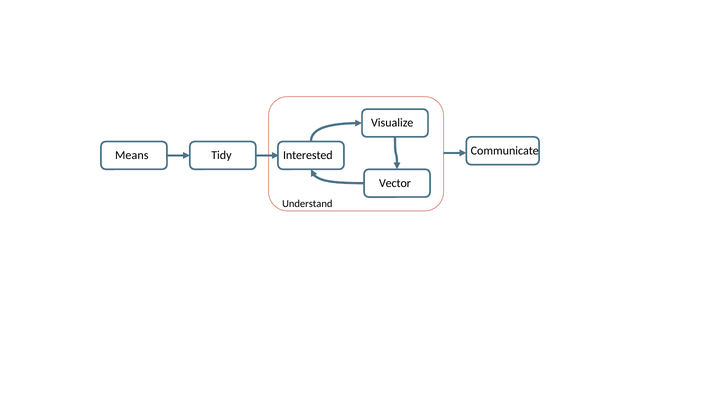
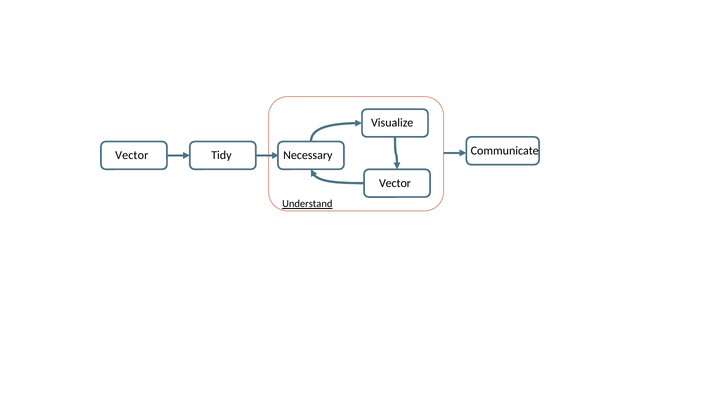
Means at (132, 155): Means -> Vector
Interested: Interested -> Necessary
Understand underline: none -> present
